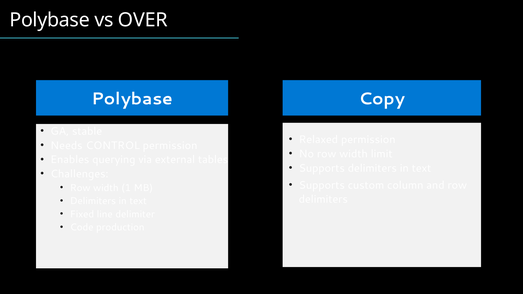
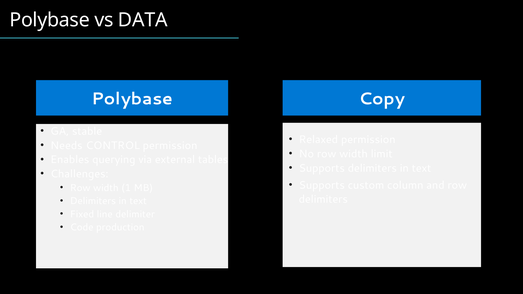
OVER: OVER -> DATA
